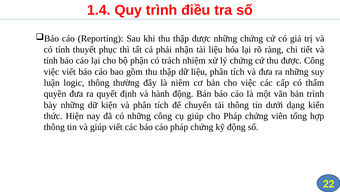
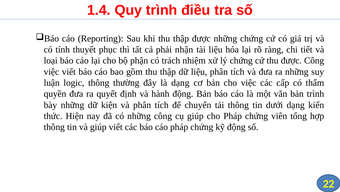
tính at (51, 60): tính -> loại
là niêm: niêm -> dạng
